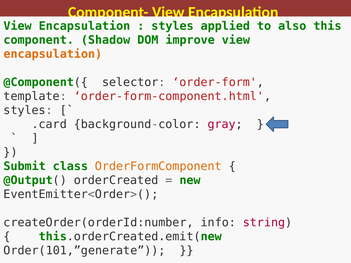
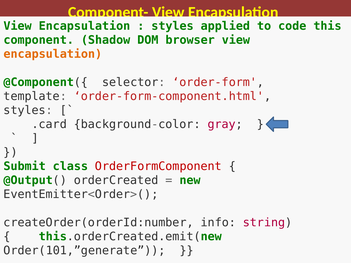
also: also -> code
improve: improve -> browser
OrderFormComponent colour: orange -> red
